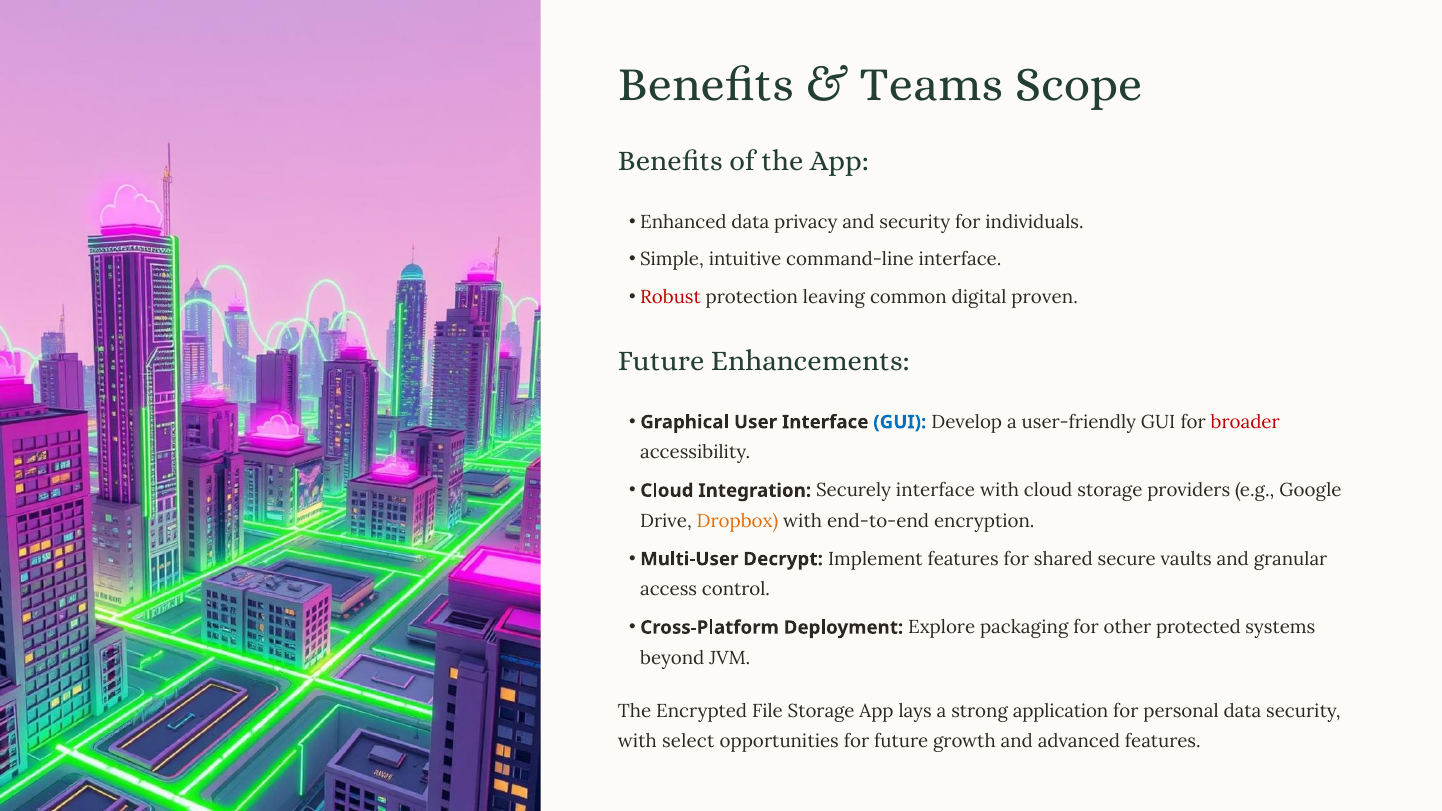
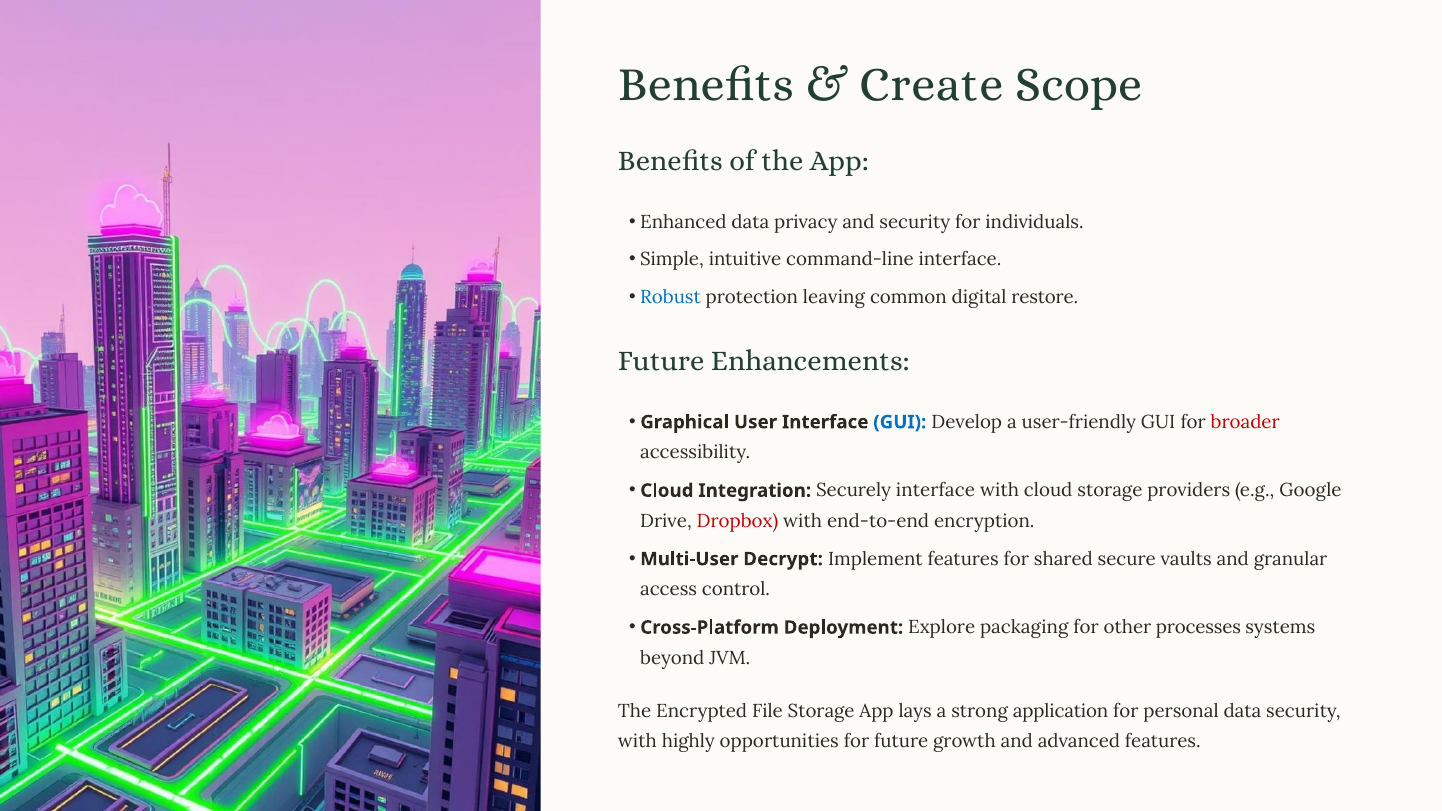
Teams: Teams -> Create
Robust colour: red -> blue
proven: proven -> restore
Dropbox colour: orange -> red
protected: protected -> processes
select: select -> highly
